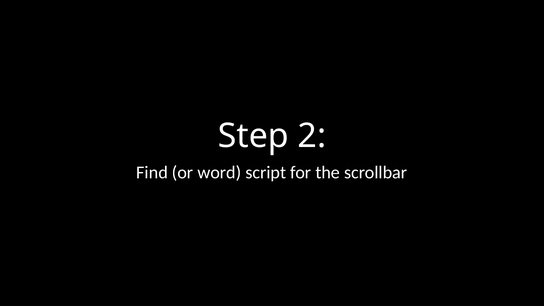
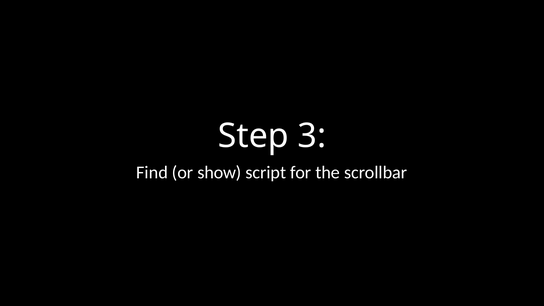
2: 2 -> 3
word: word -> show
